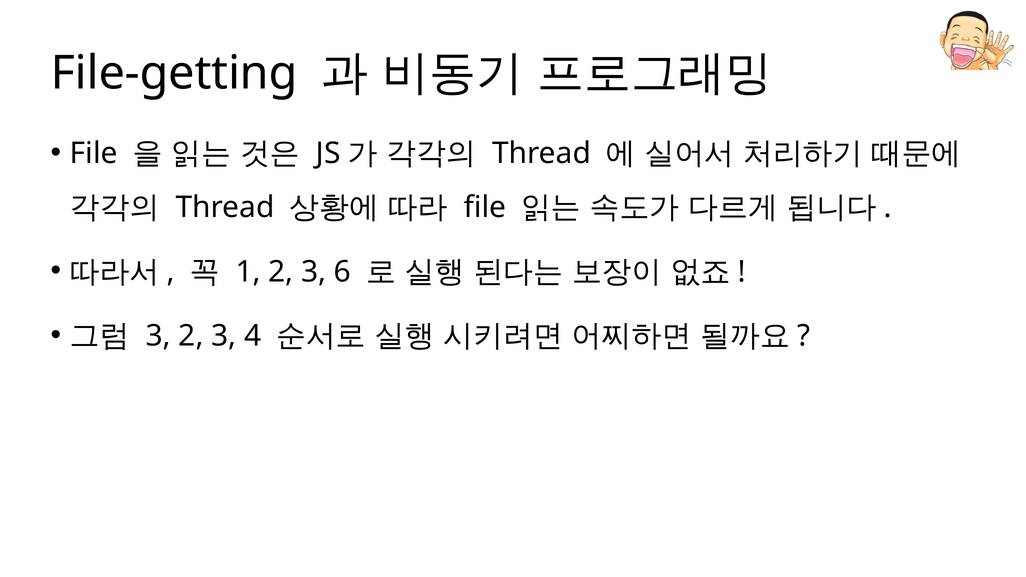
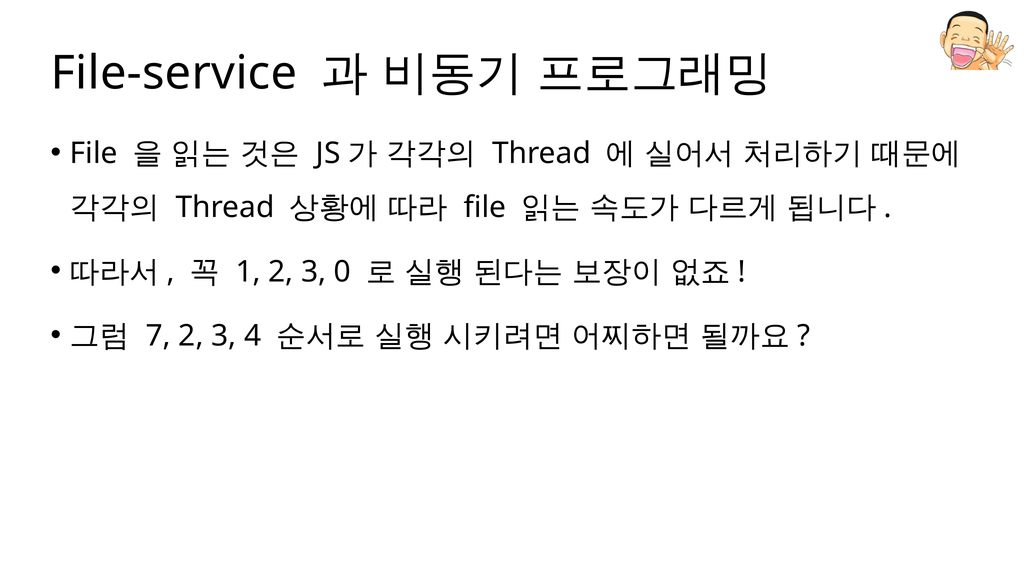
File-getting: File-getting -> File-service
6: 6 -> 0
3 at (158, 336): 3 -> 7
